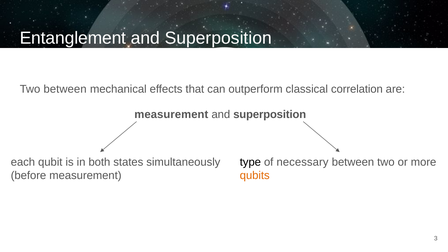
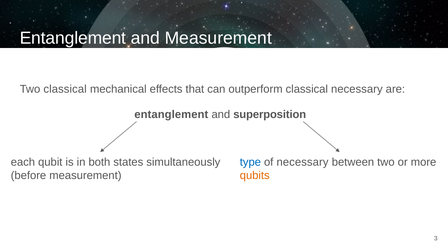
Superposition at (218, 38): Superposition -> Measurement
Two between: between -> classical
classical correlation: correlation -> necessary
measurement at (171, 115): measurement -> entanglement
type colour: black -> blue
